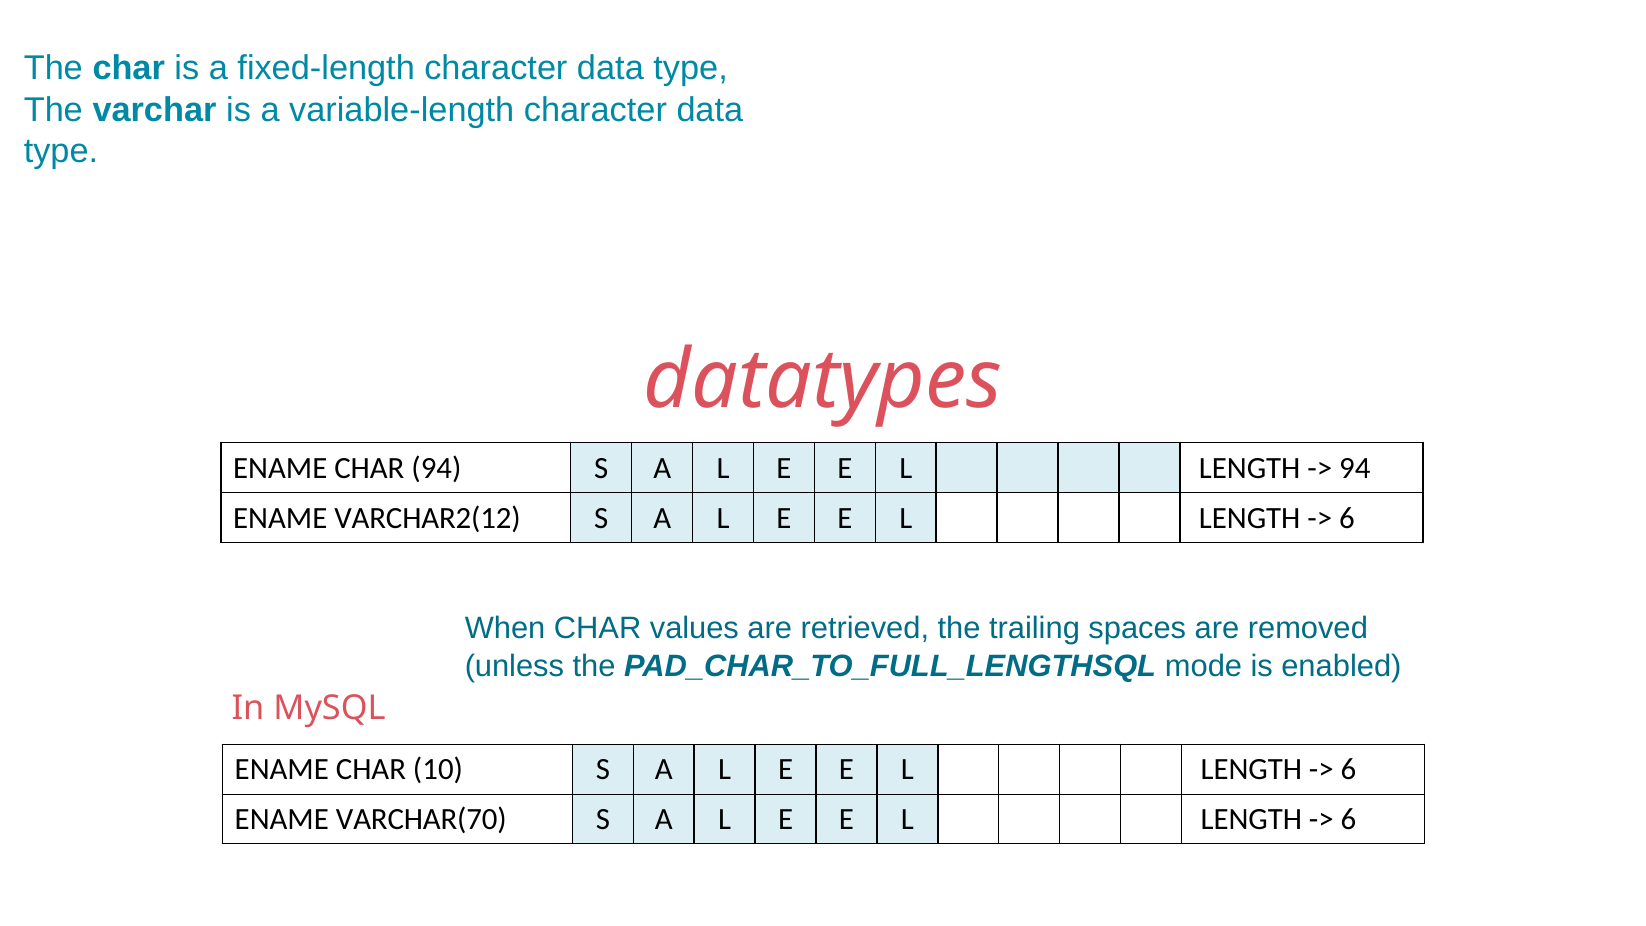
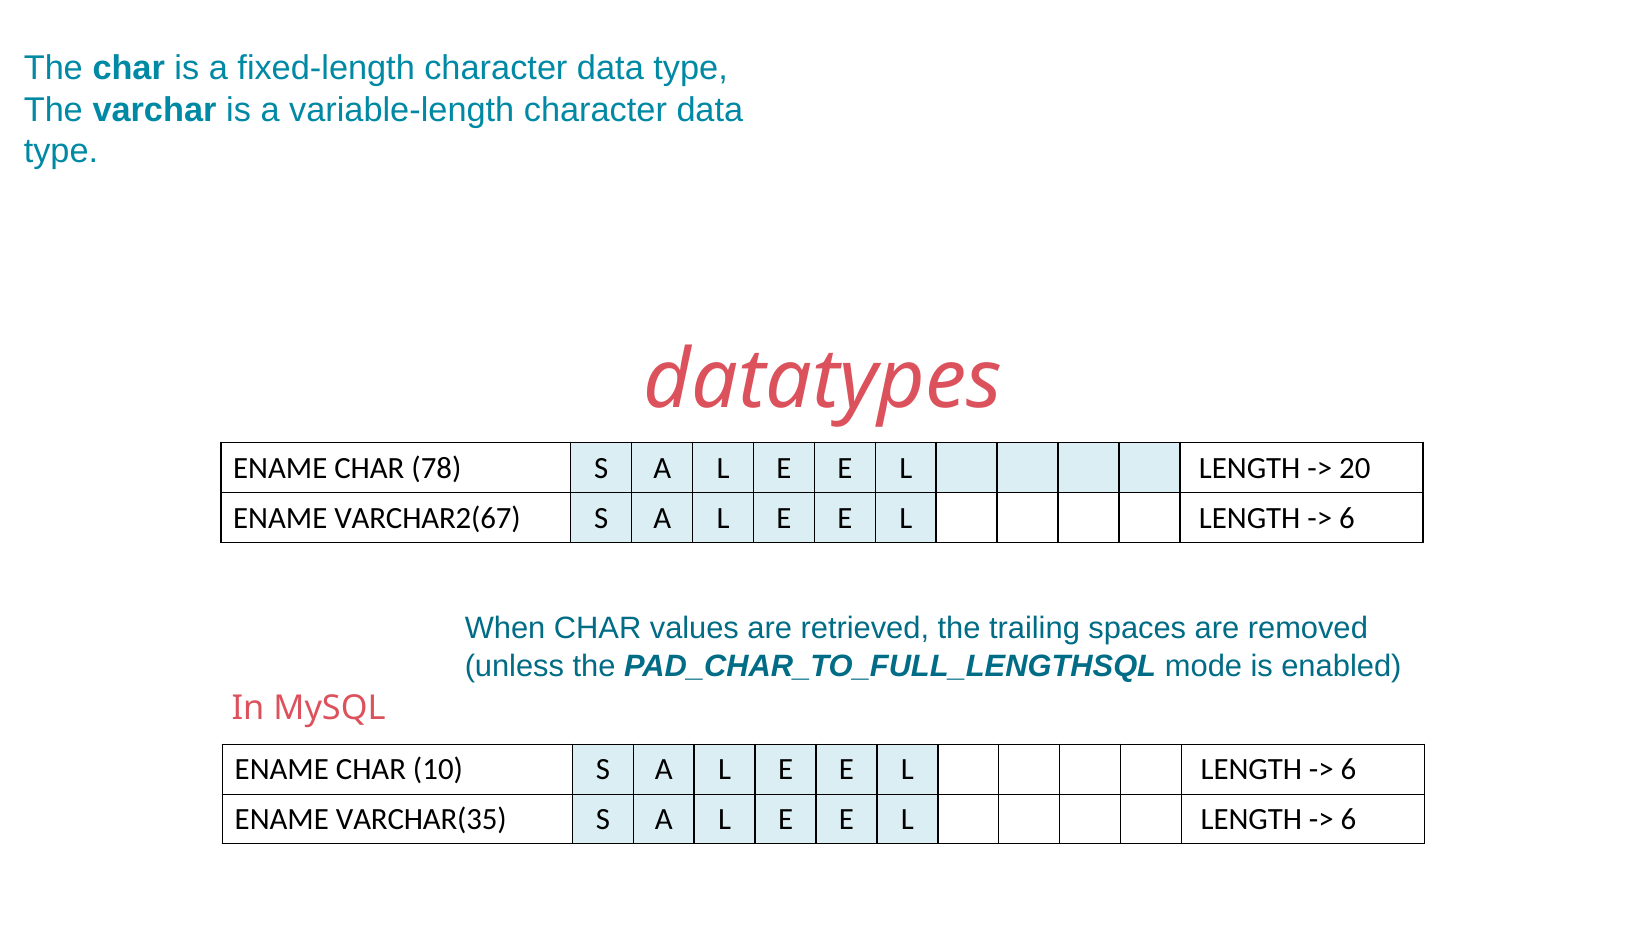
CHAR 94: 94 -> 78
94 at (1355, 468): 94 -> 20
VARCHAR2(12: VARCHAR2(12 -> VARCHAR2(67
VARCHAR(70: VARCHAR(70 -> VARCHAR(35
